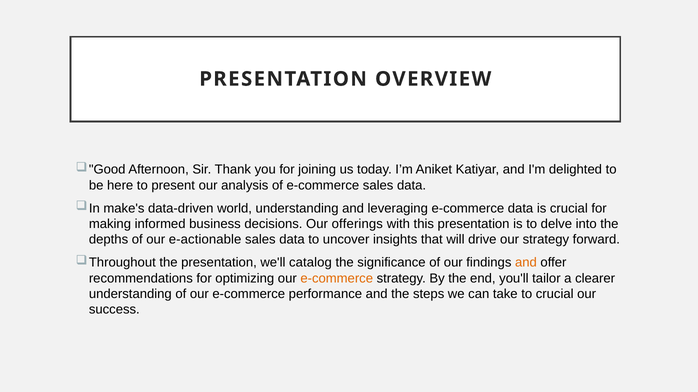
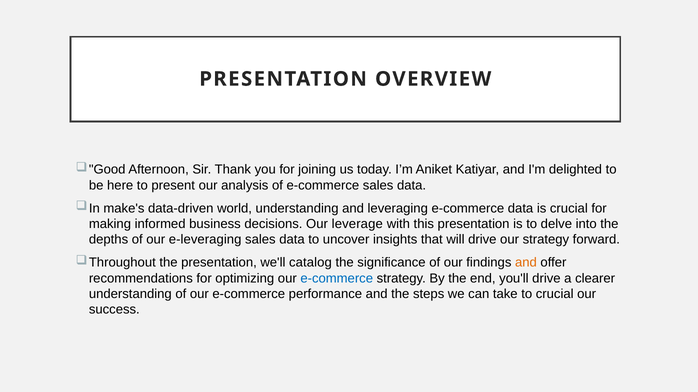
offerings: offerings -> leverage
e-actionable: e-actionable -> e-leveraging
e-commerce at (337, 279) colour: orange -> blue
you'll tailor: tailor -> drive
